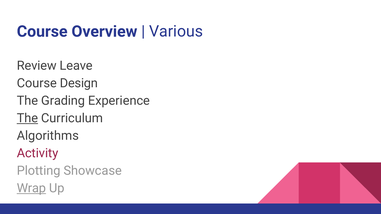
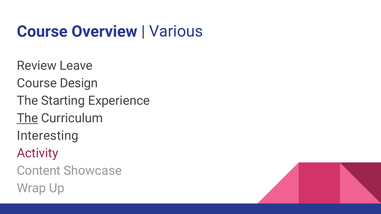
Grading: Grading -> Starting
Algorithms: Algorithms -> Interesting
Plotting: Plotting -> Content
Wrap underline: present -> none
